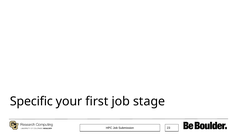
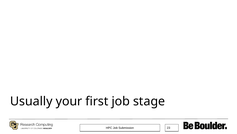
Specific: Specific -> Usually
